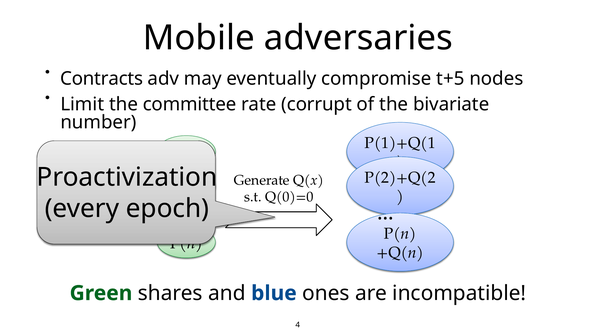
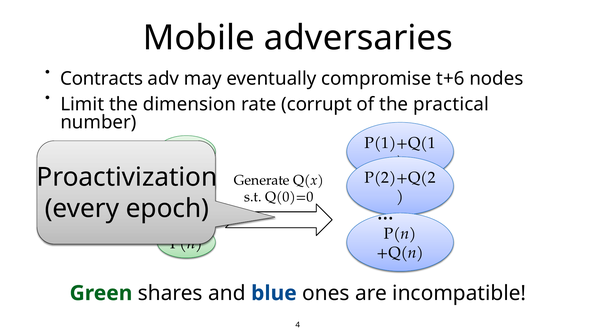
t+5: t+5 -> t+6
committee: committee -> dimension
bivariate: bivariate -> practical
